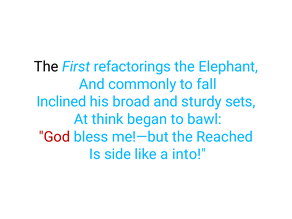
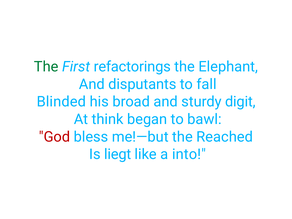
The at (46, 67) colour: black -> green
commonly: commonly -> disputants
Inclined: Inclined -> Blinded
sets: sets -> digit
side: side -> liegt
